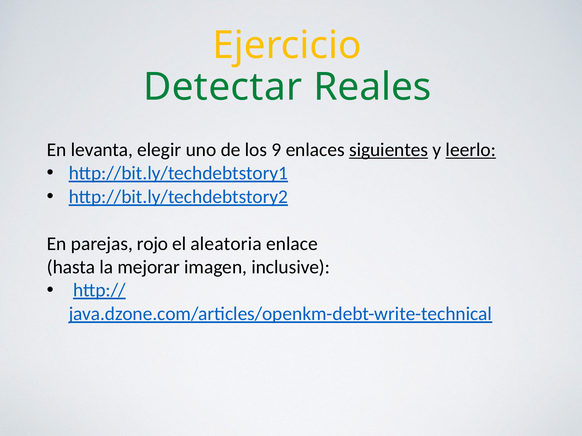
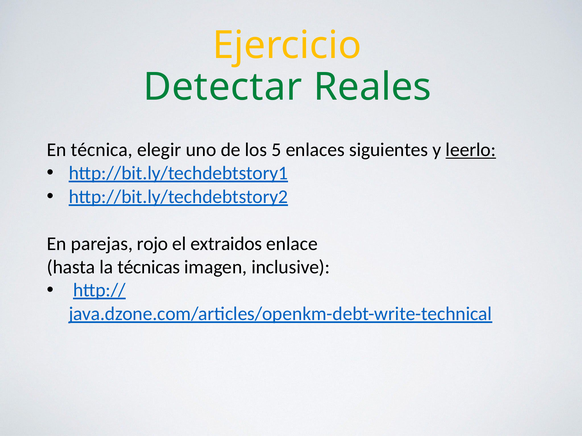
levanta: levanta -> técnica
9: 9 -> 5
siguientes underline: present -> none
aleatoria: aleatoria -> extraidos
mejorar: mejorar -> técnicas
